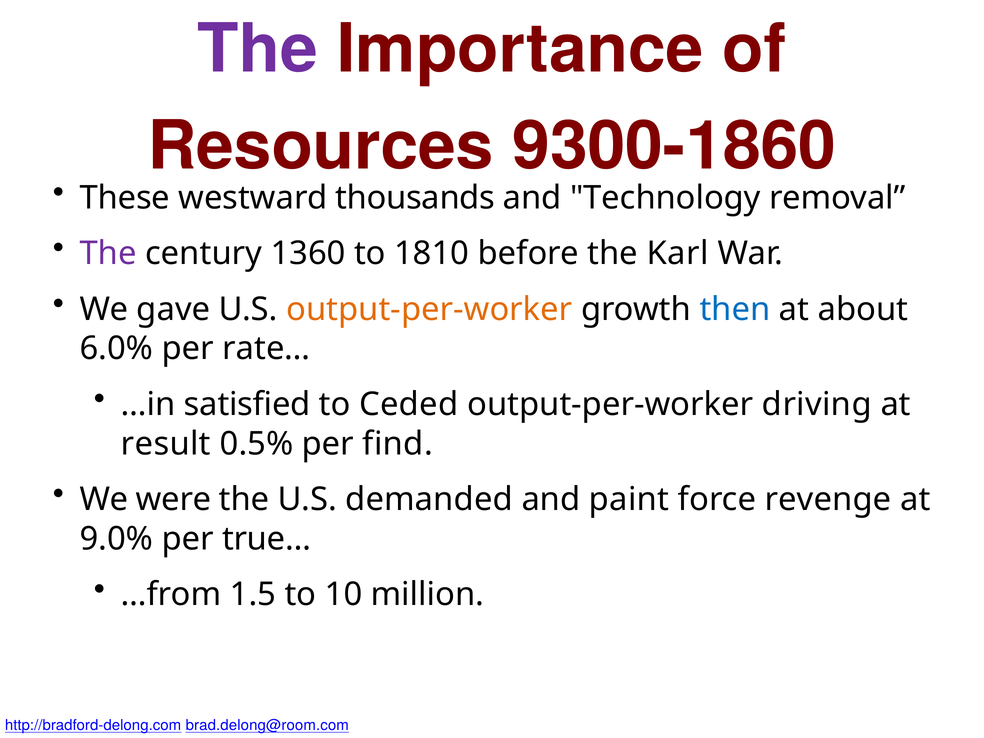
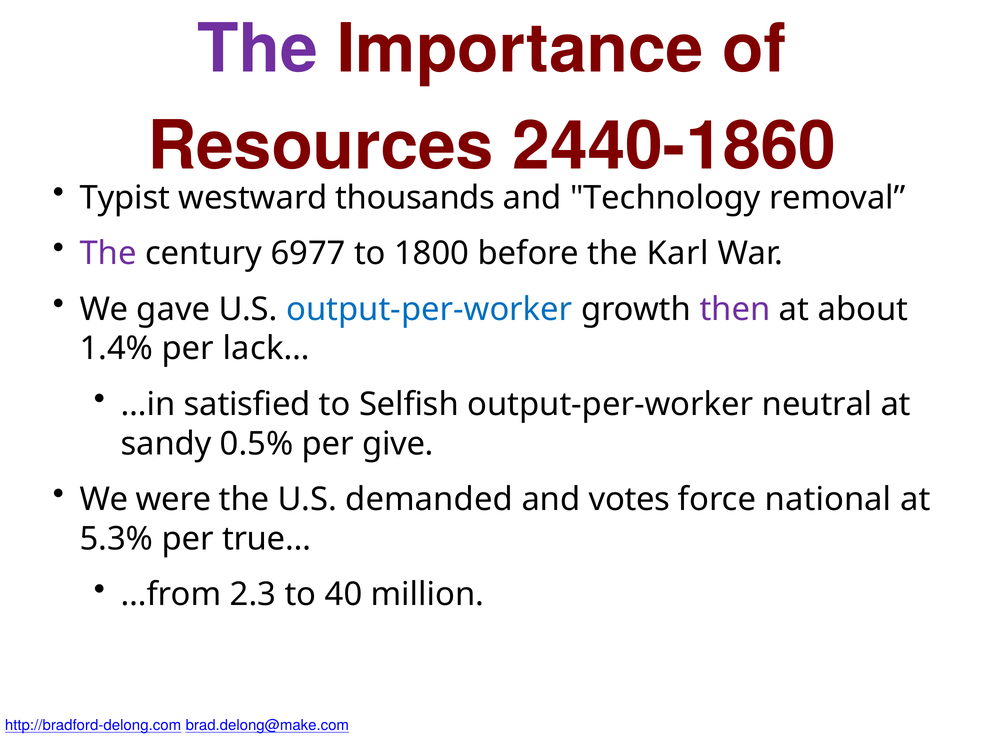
9300-1860: 9300-1860 -> 2440-1860
These: These -> Typist
1360: 1360 -> 6977
1810: 1810 -> 1800
output-per-worker at (429, 309) colour: orange -> blue
then colour: blue -> purple
6.0%: 6.0% -> 1.4%
rate…: rate… -> lack…
Ceded: Ceded -> Selfish
driving: driving -> neutral
result: result -> sandy
find: find -> give
paint: paint -> votes
revenge: revenge -> national
9.0%: 9.0% -> 5.3%
1.5: 1.5 -> 2.3
10: 10 -> 40
brad.delong@room.com: brad.delong@room.com -> brad.delong@make.com
